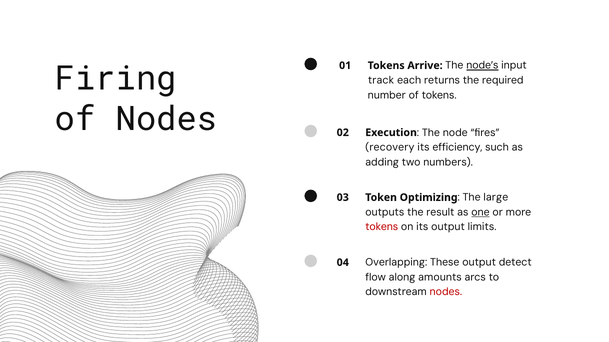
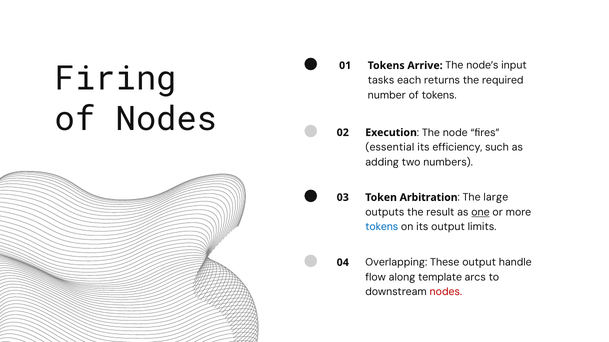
node’s underline: present -> none
track: track -> tasks
recovery: recovery -> essential
Optimizing: Optimizing -> Arbitration
tokens at (382, 227) colour: red -> blue
detect: detect -> handle
amounts: amounts -> template
